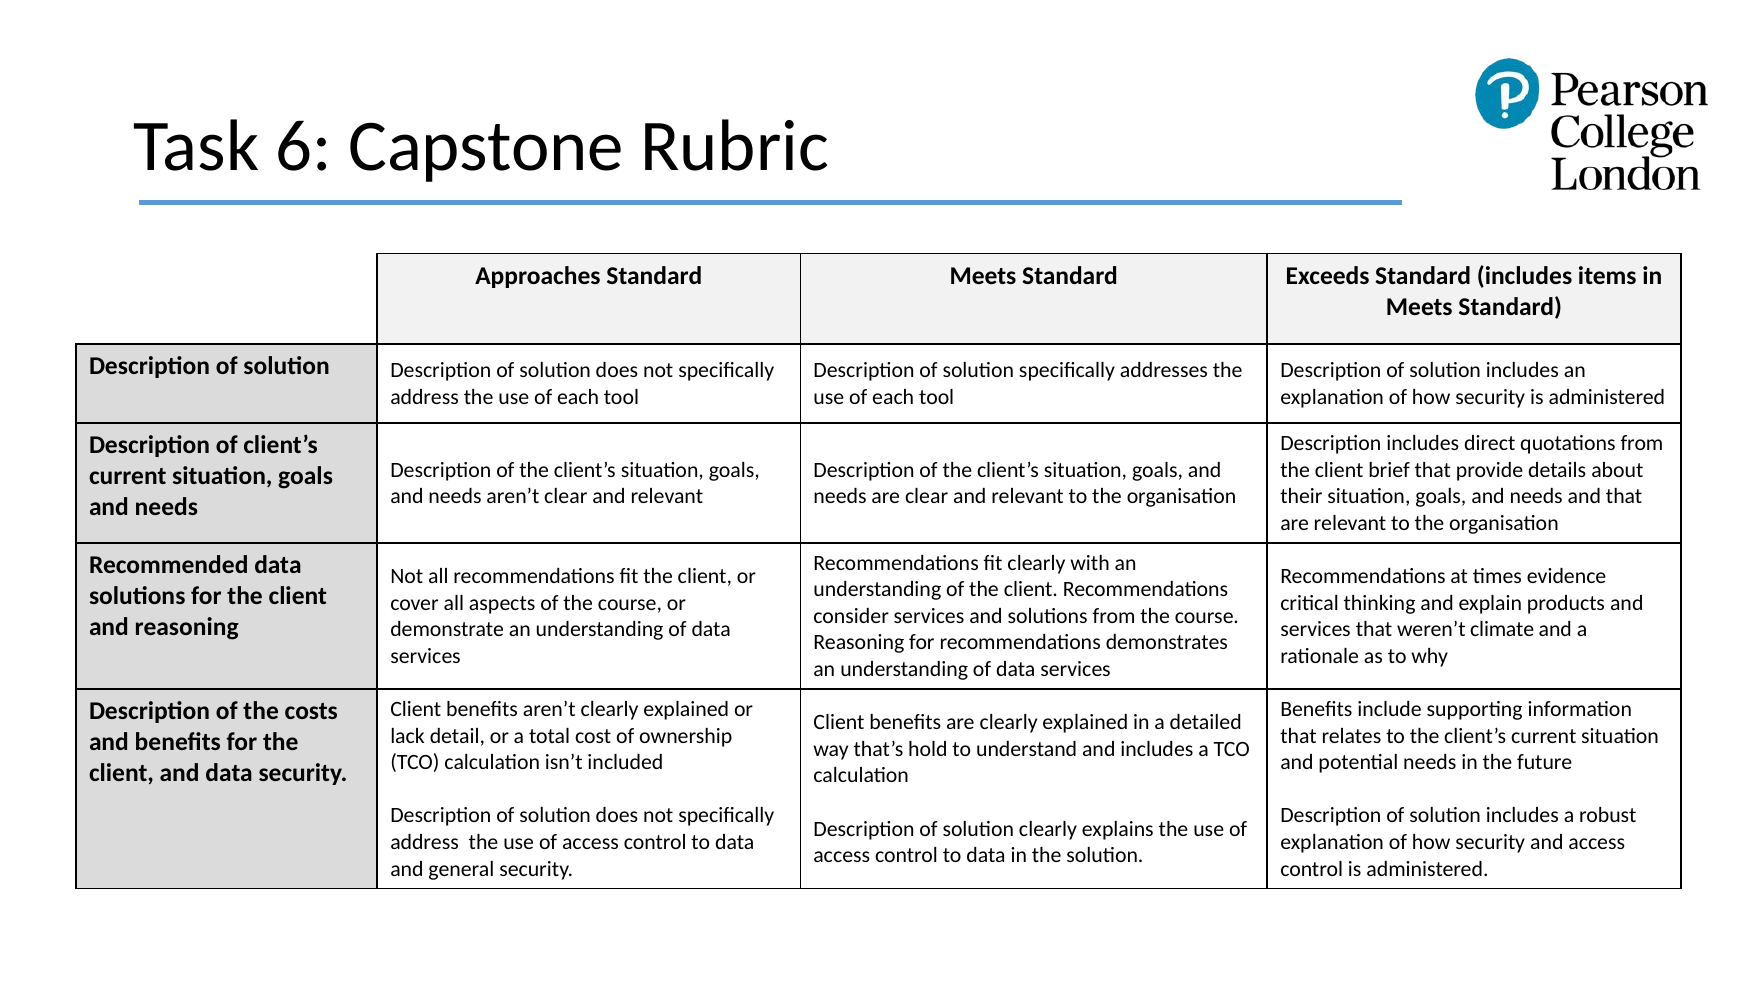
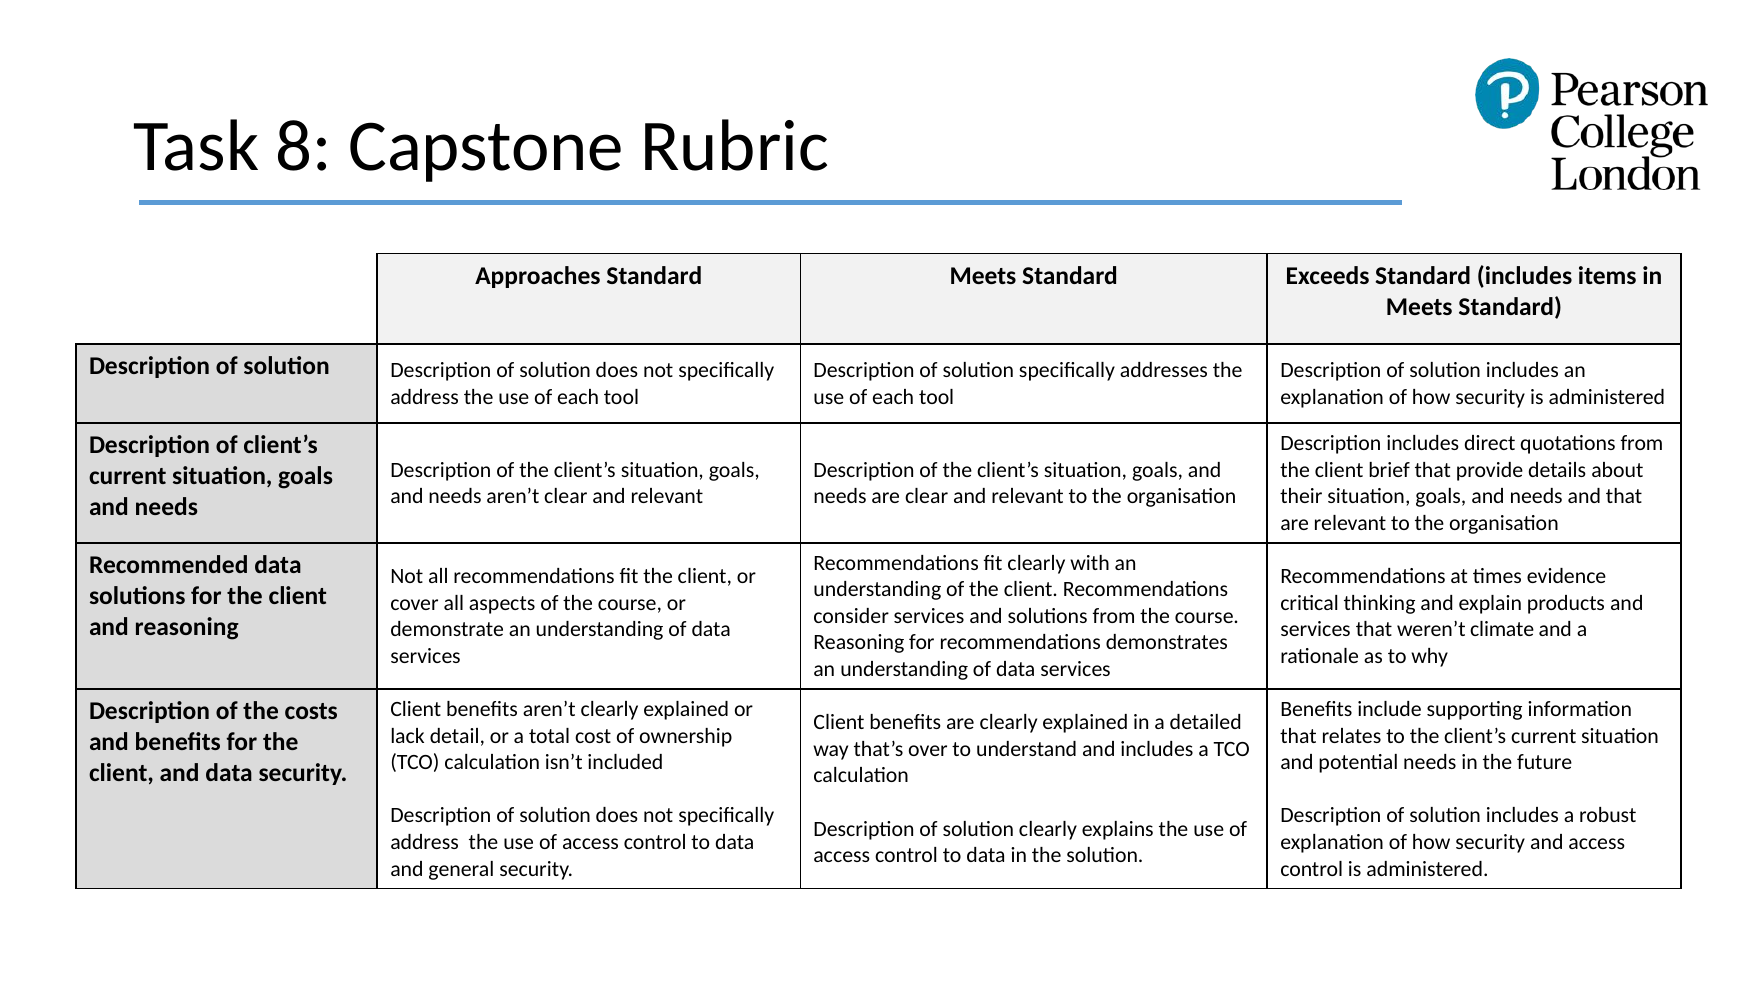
6: 6 -> 8
hold: hold -> over
